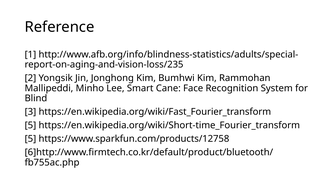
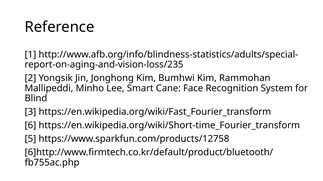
5 at (30, 126): 5 -> 6
